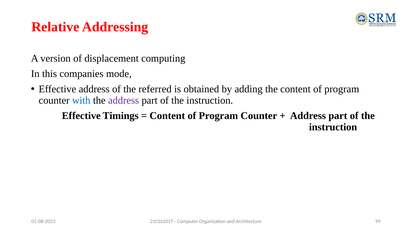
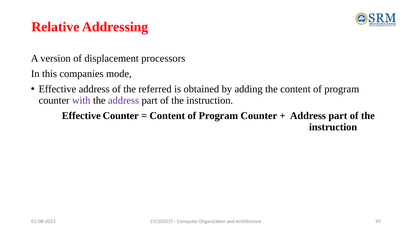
computing: computing -> processors
with colour: blue -> purple
Effective Timings: Timings -> Counter
